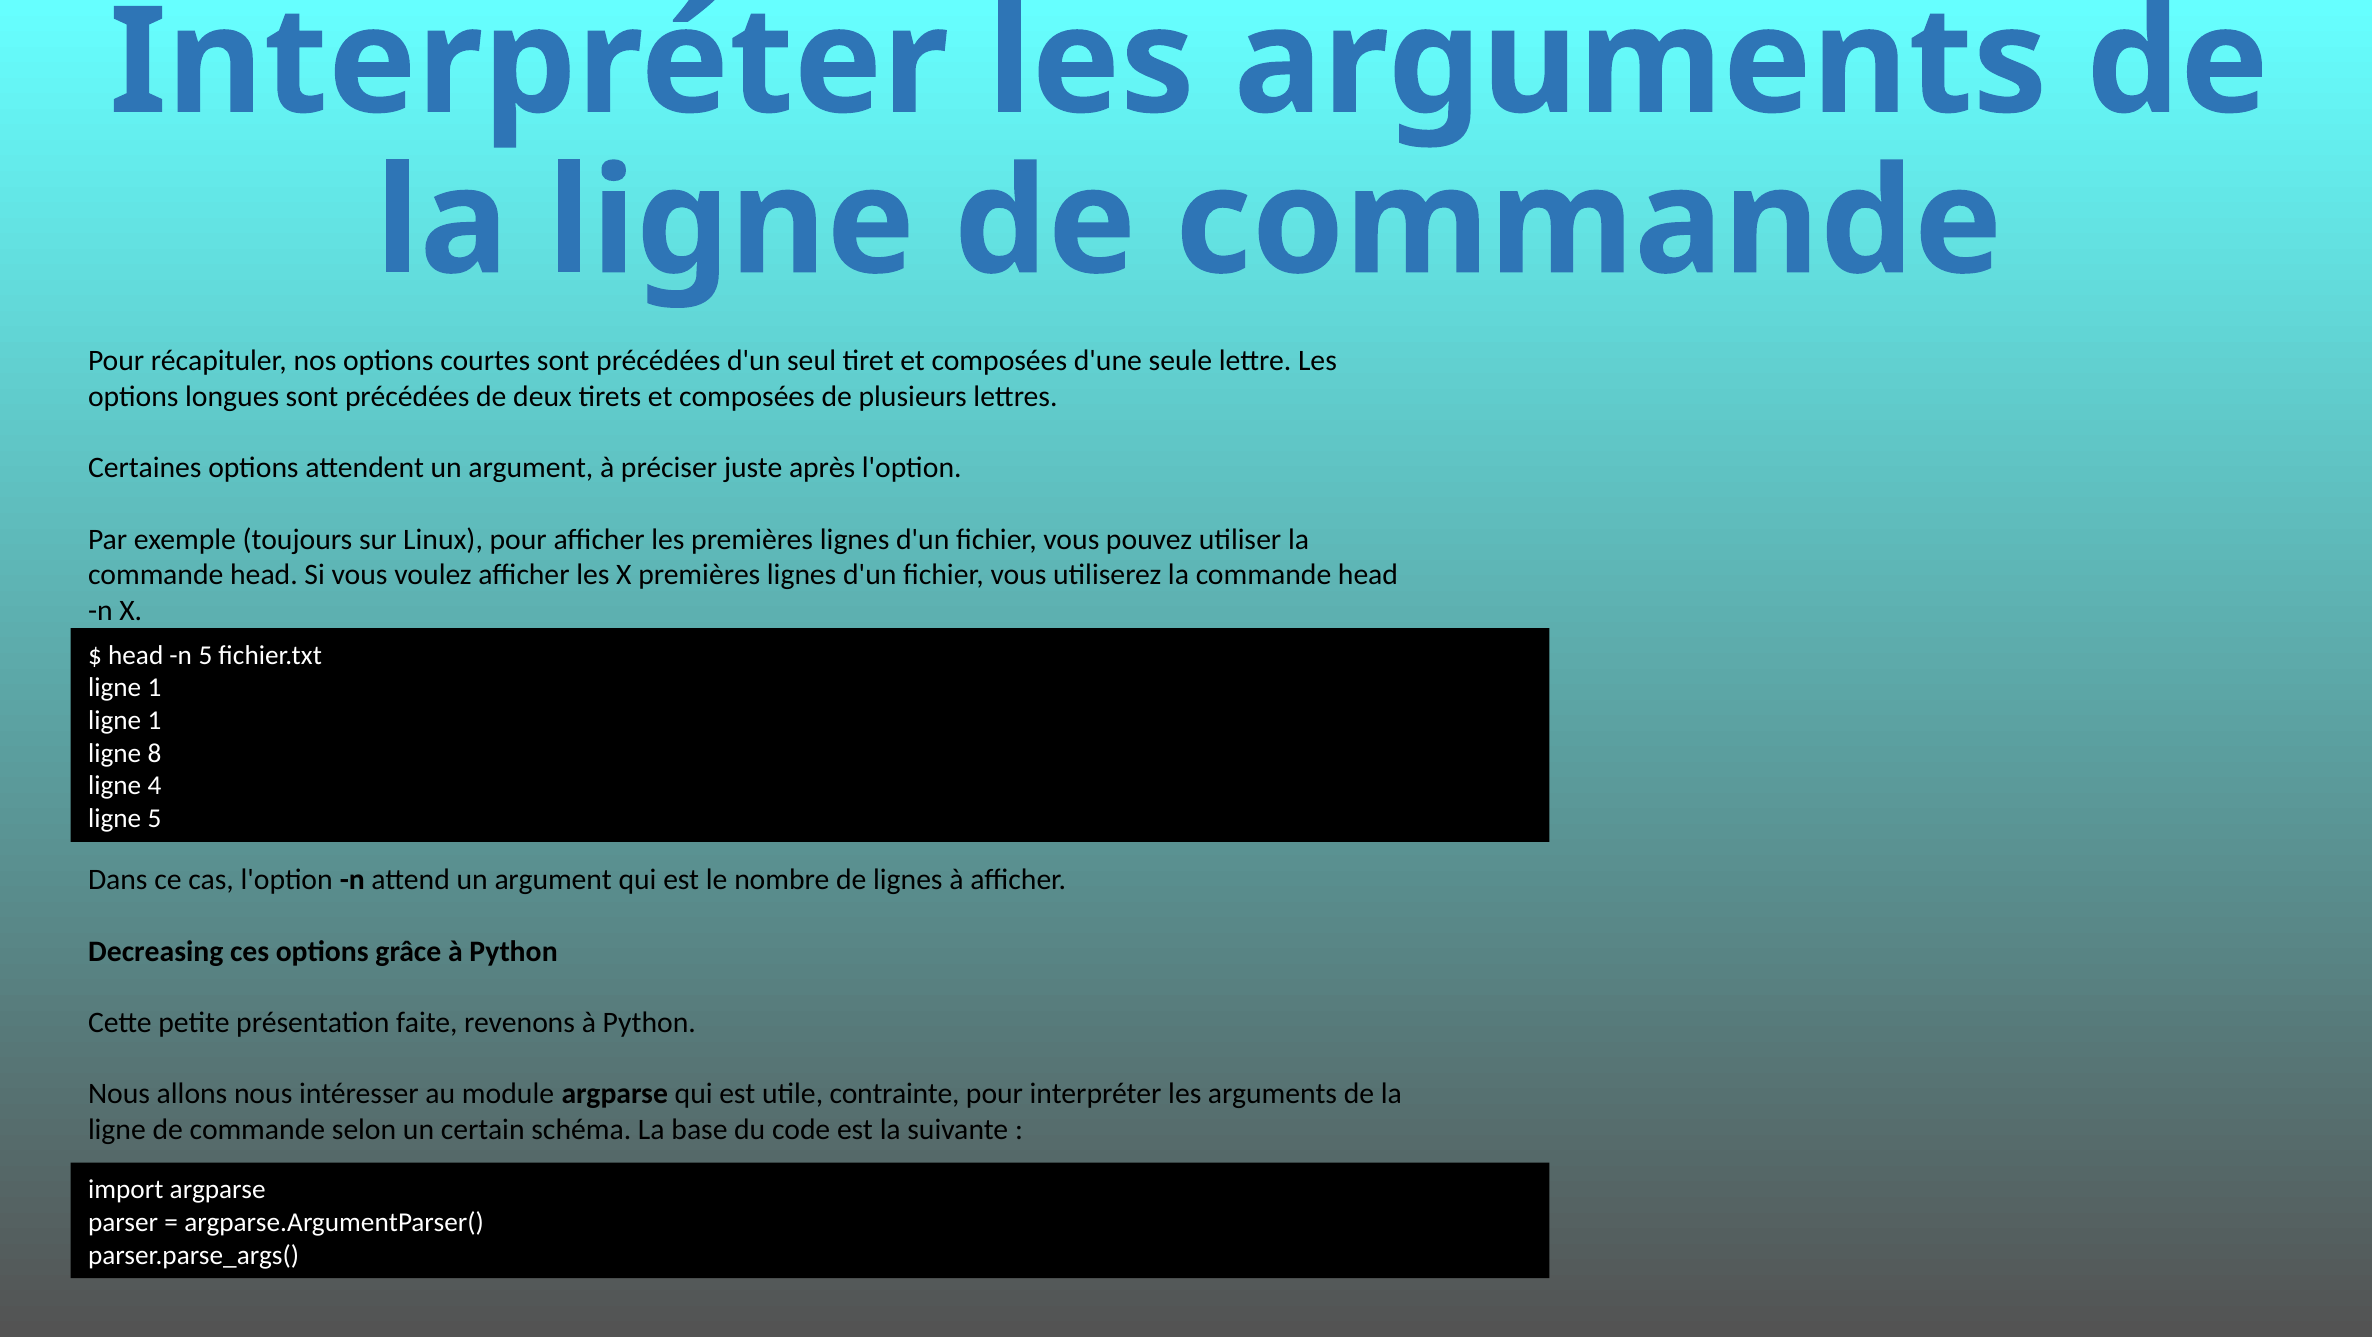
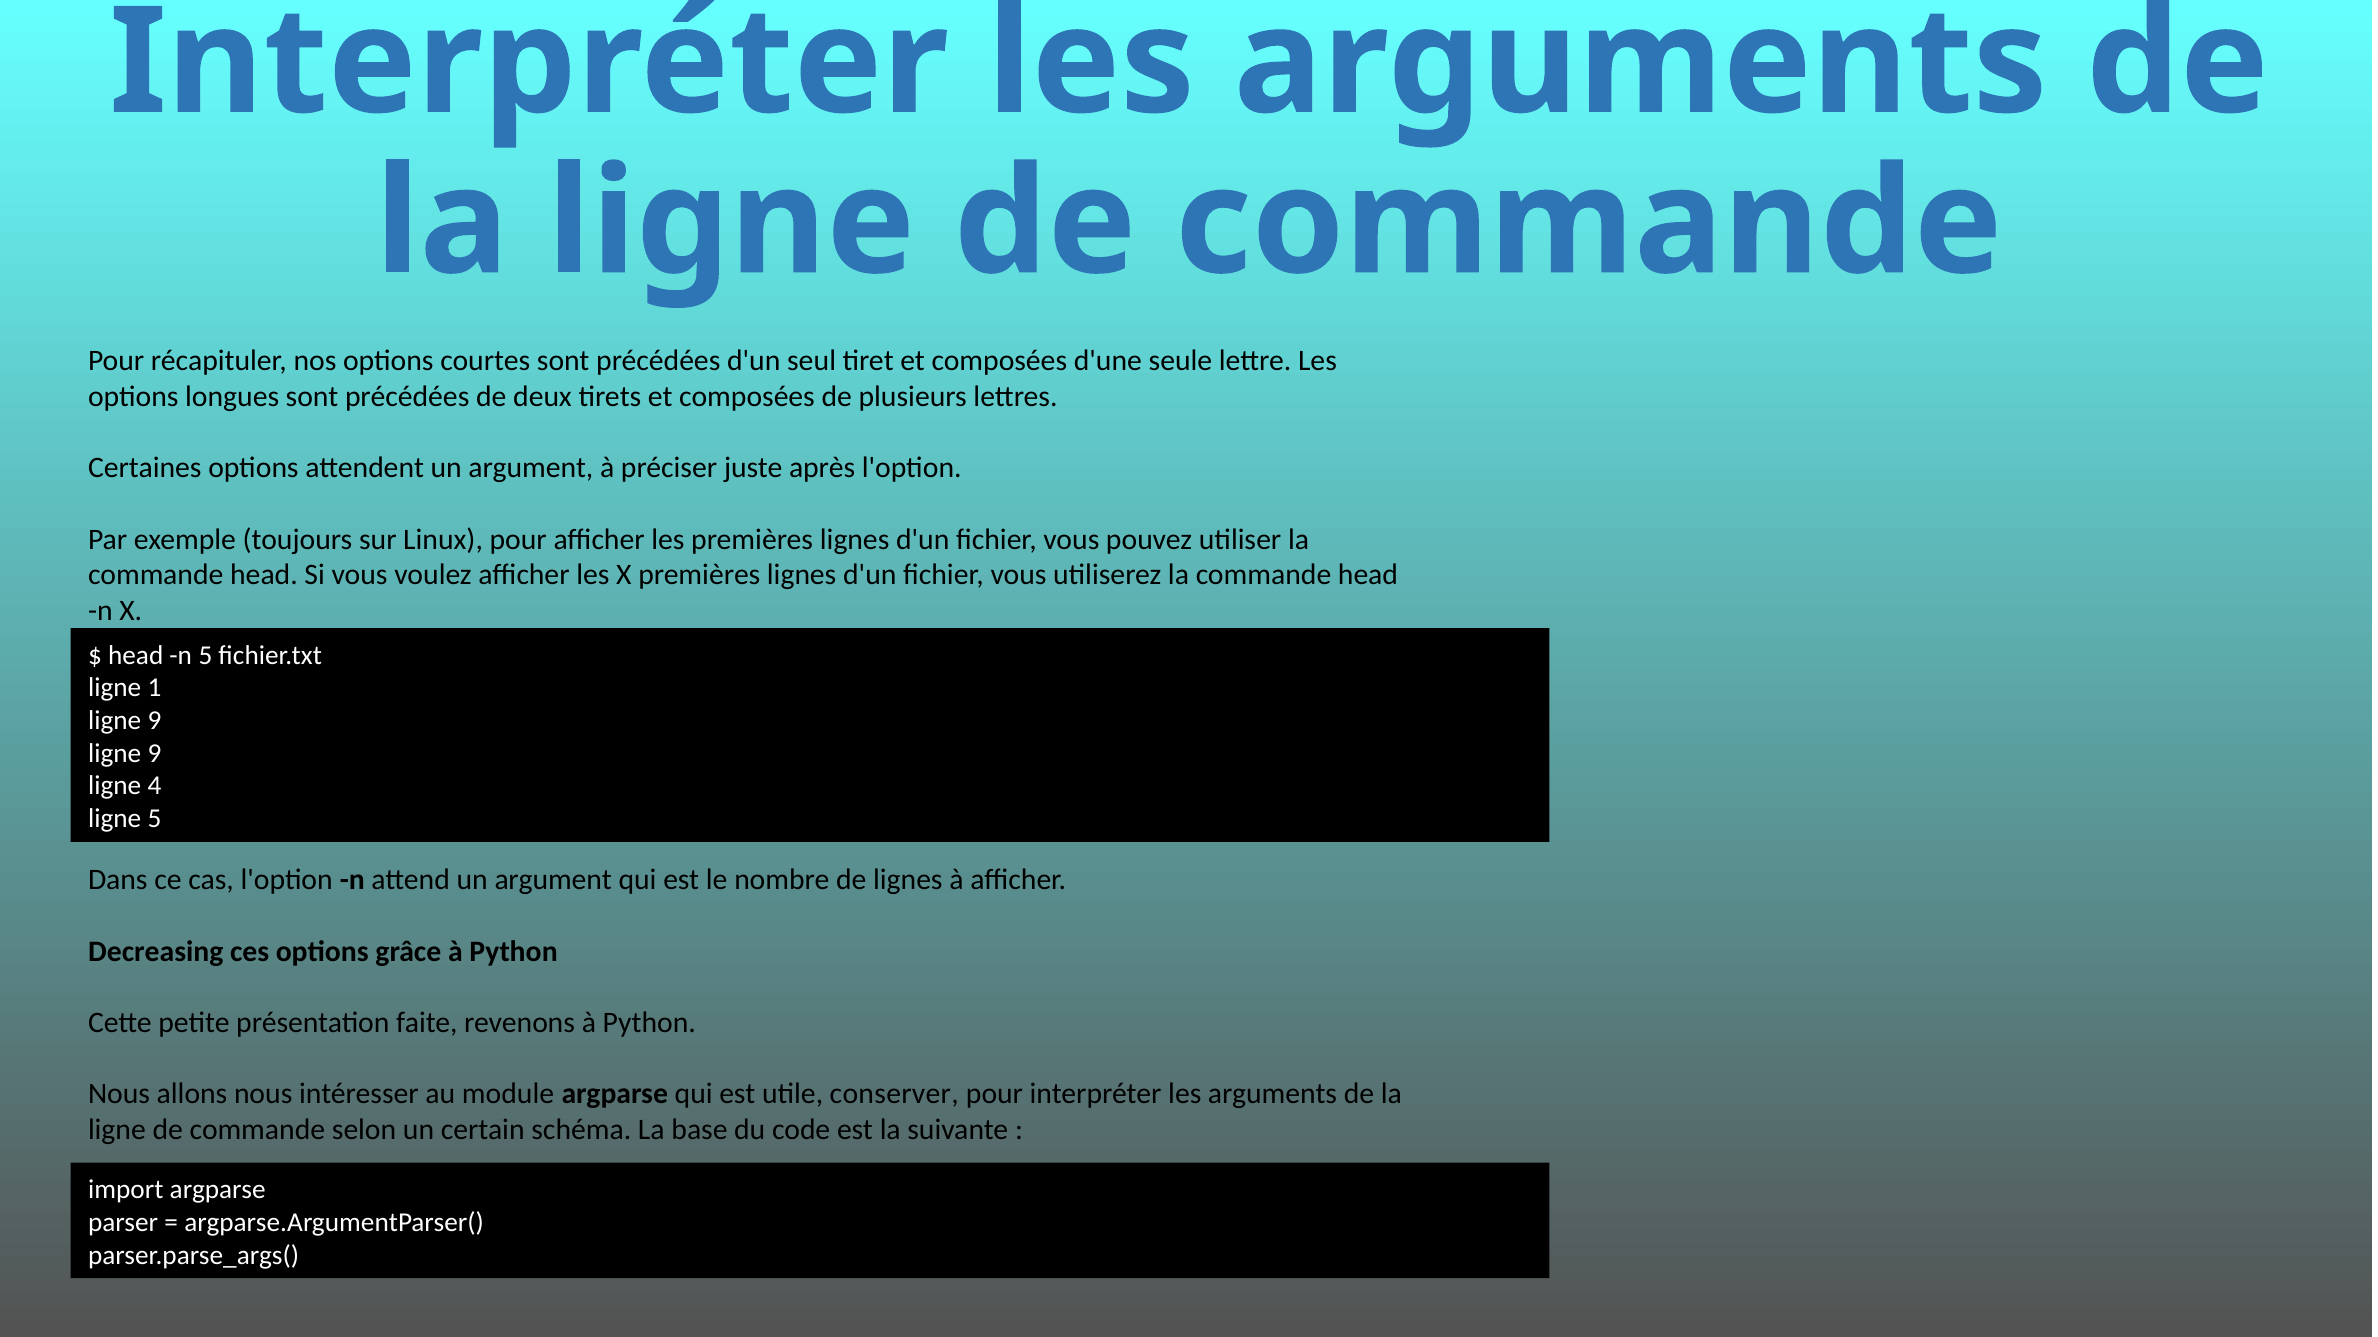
1 at (154, 721): 1 -> 9
8 at (154, 754): 8 -> 9
contrainte: contrainte -> conserver
